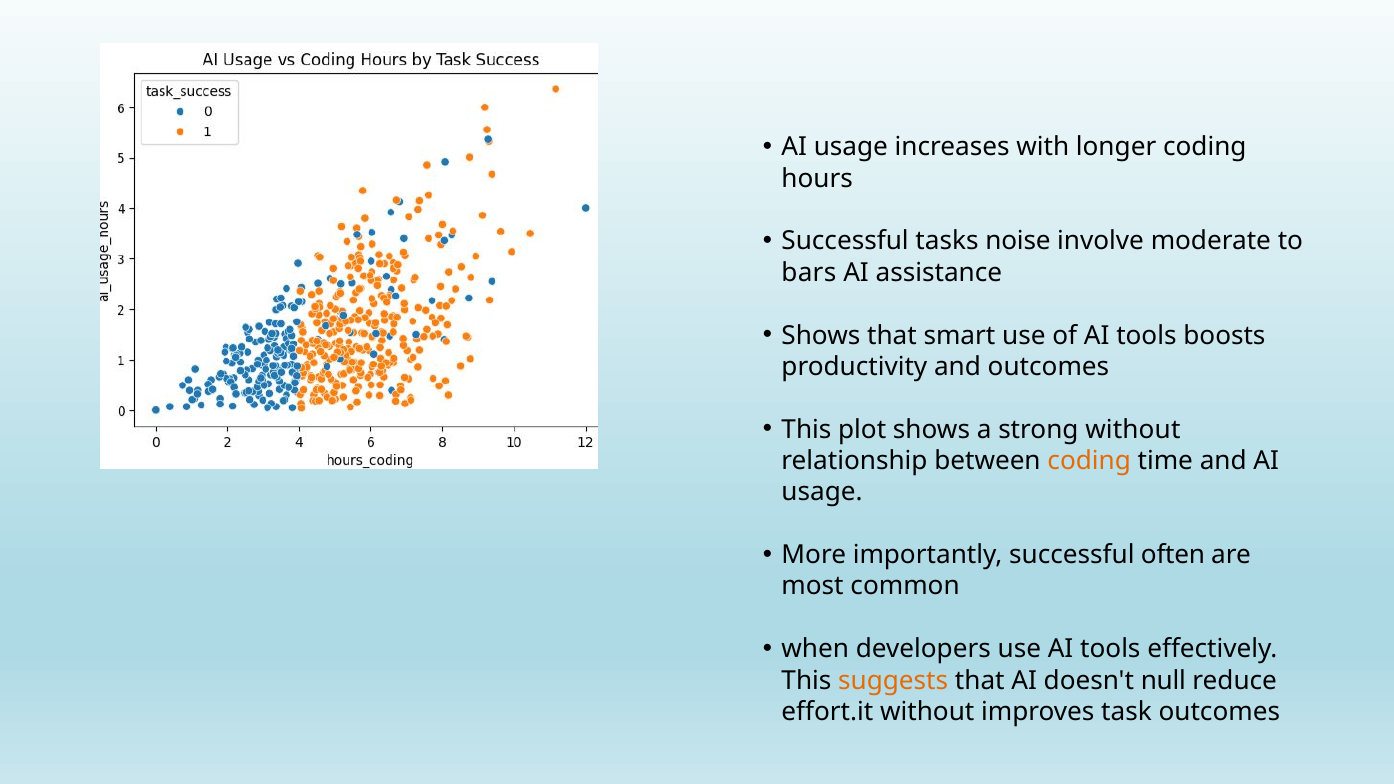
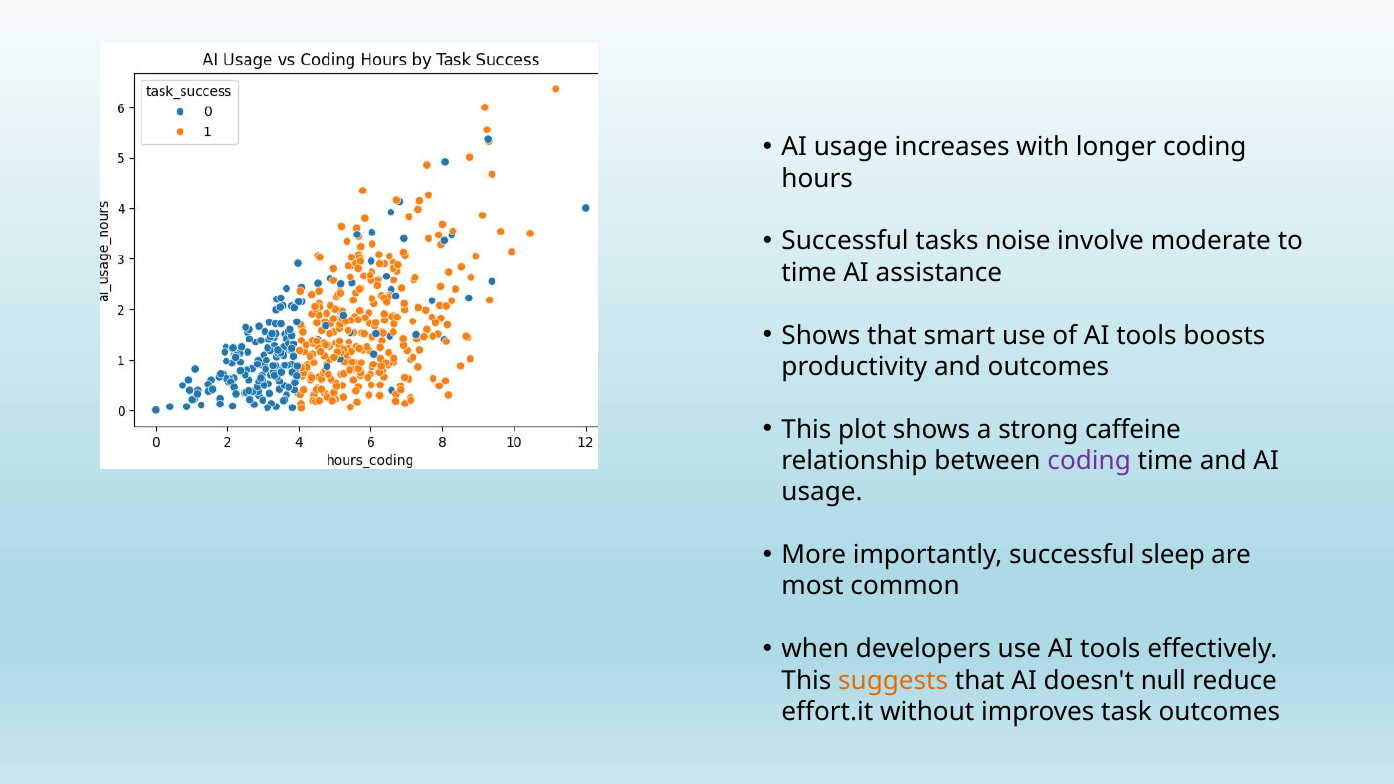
bars at (809, 273): bars -> time
strong without: without -> caffeine
coding at (1089, 461) colour: orange -> purple
often: often -> sleep
